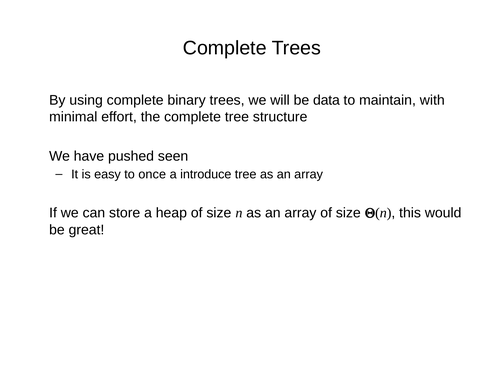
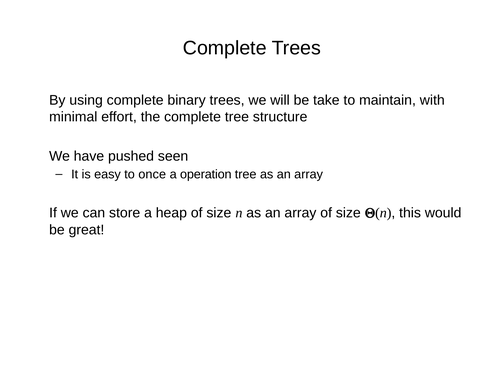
data: data -> take
introduce: introduce -> operation
